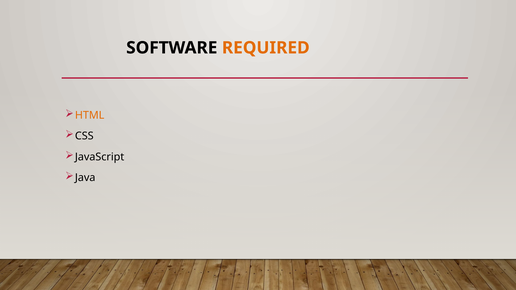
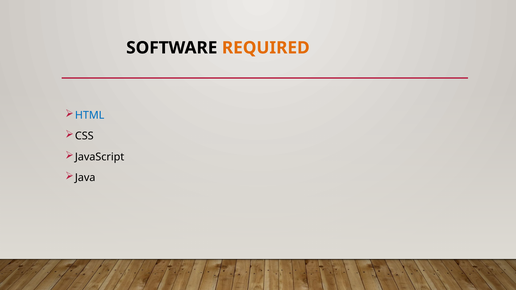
HTML colour: orange -> blue
